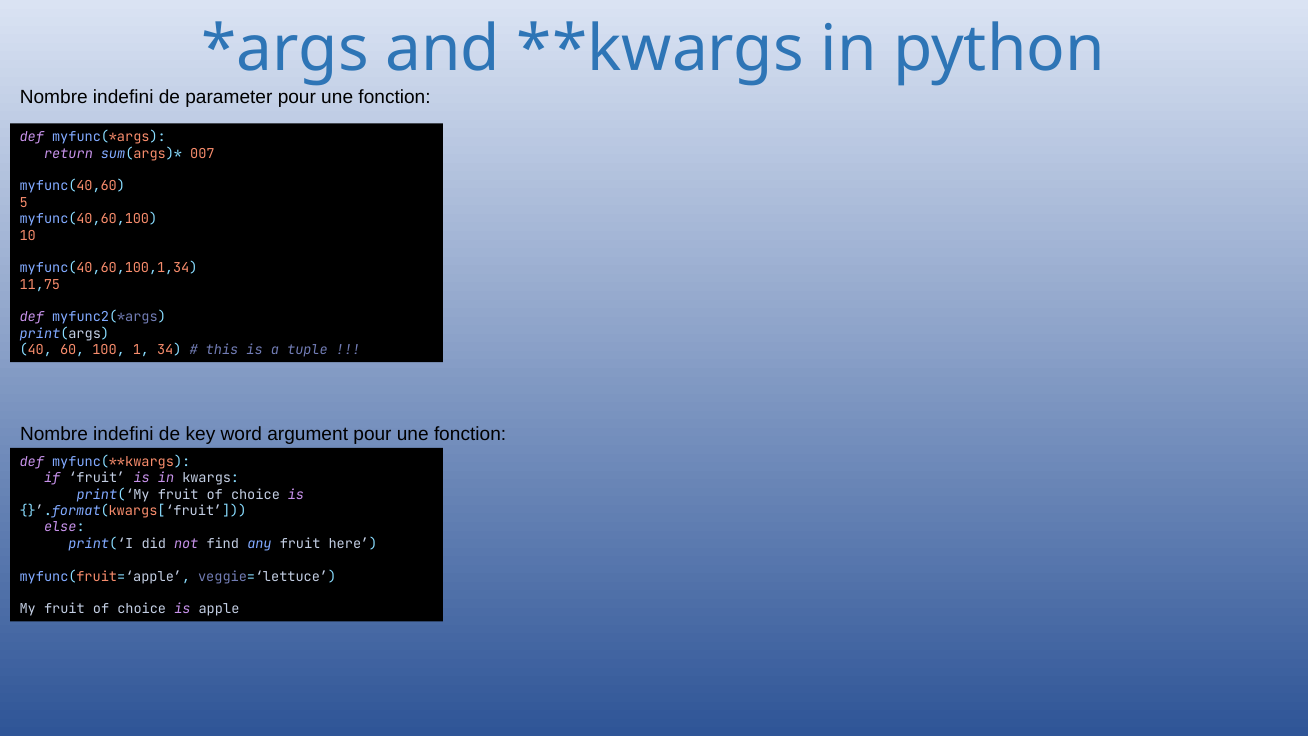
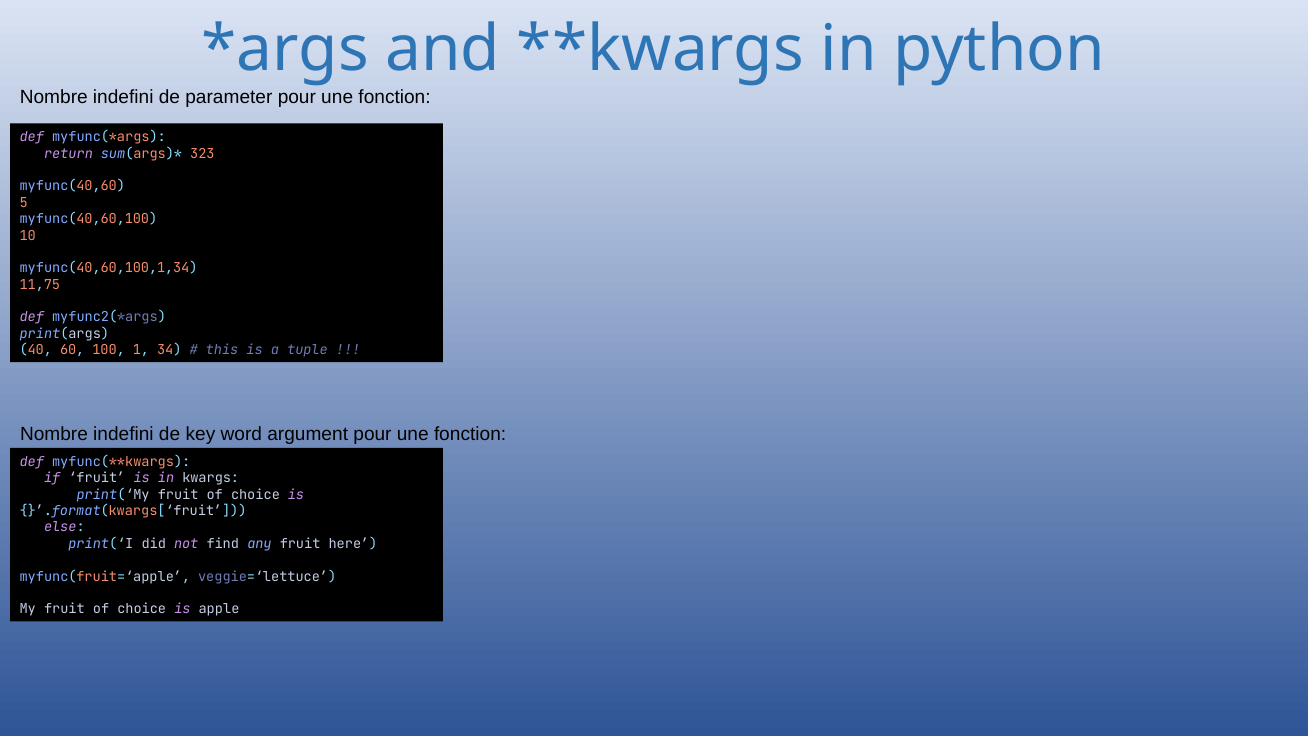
007: 007 -> 323
